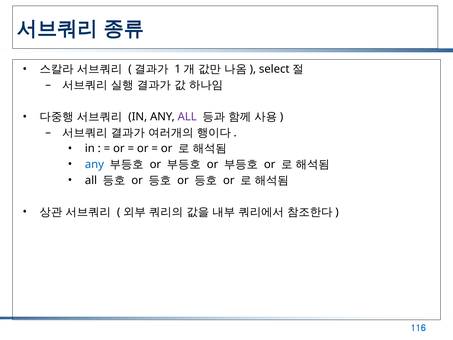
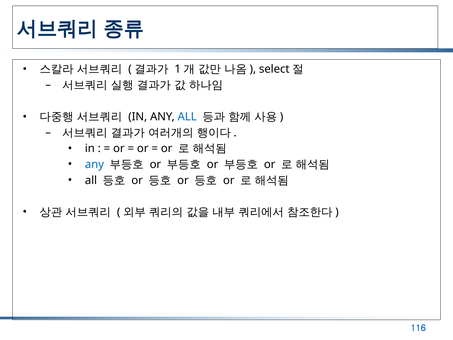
ALL at (187, 117) colour: purple -> blue
